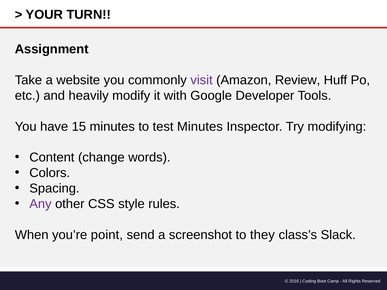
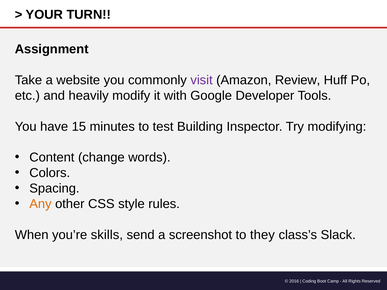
test Minutes: Minutes -> Building
Any colour: purple -> orange
point: point -> skills
